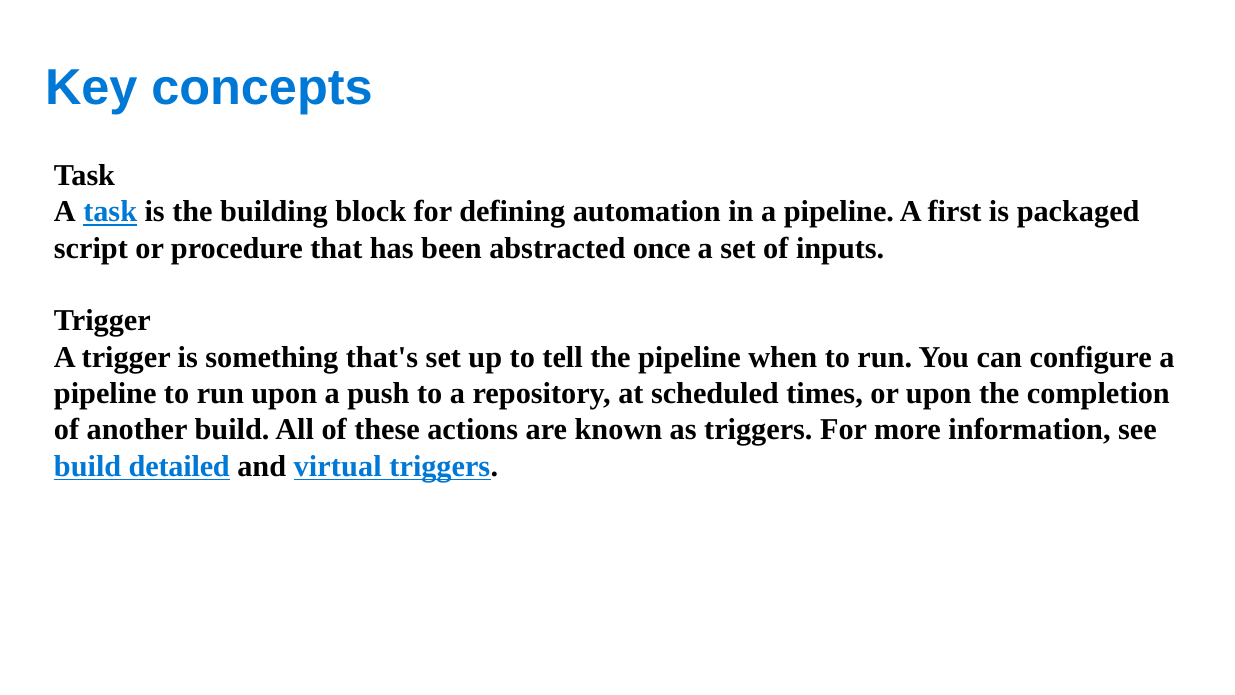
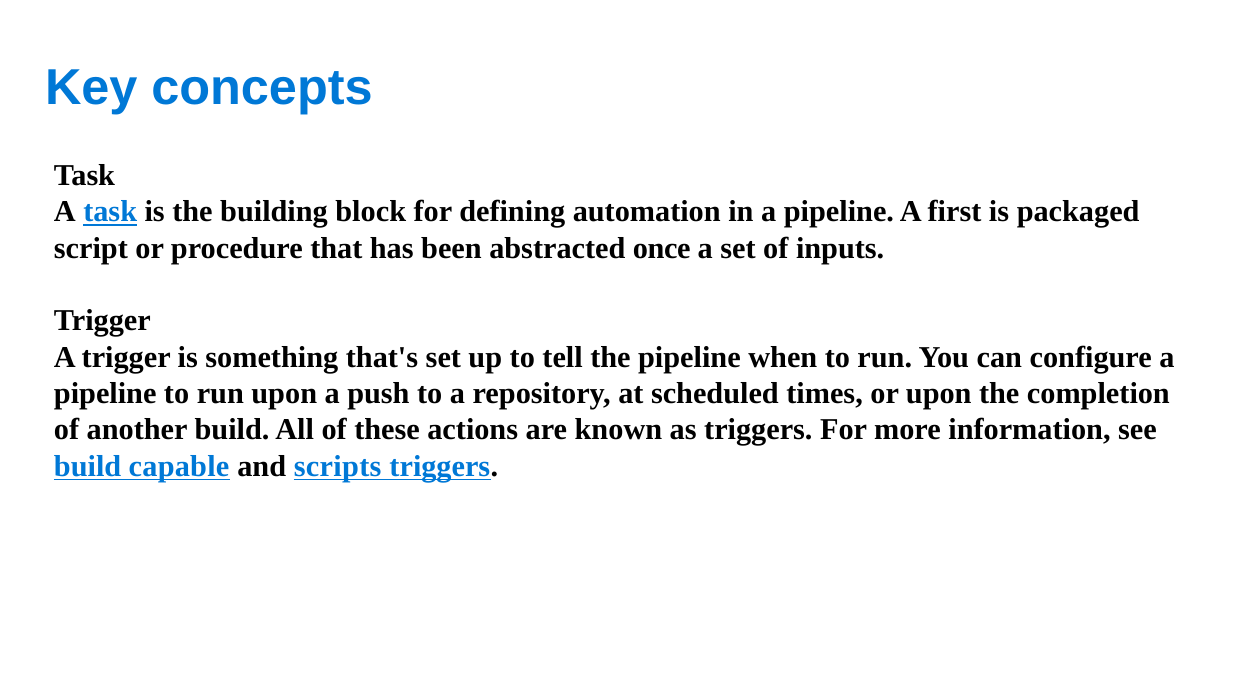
detailed: detailed -> capable
virtual: virtual -> scripts
